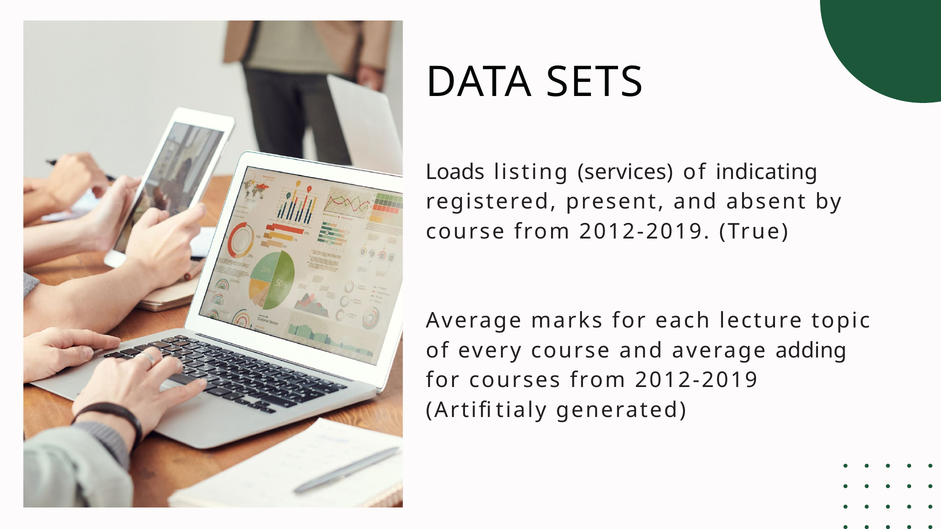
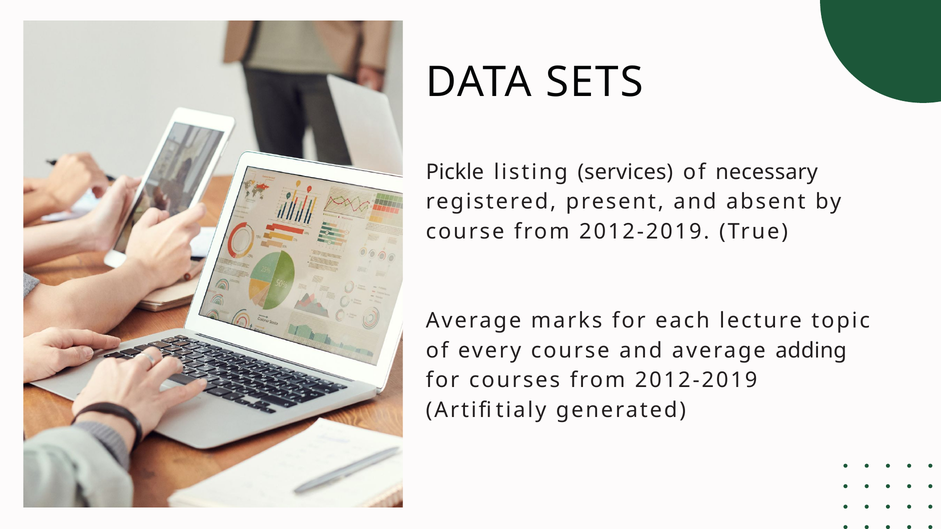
Loads: Loads -> Pickle
indicating: indicating -> necessary
